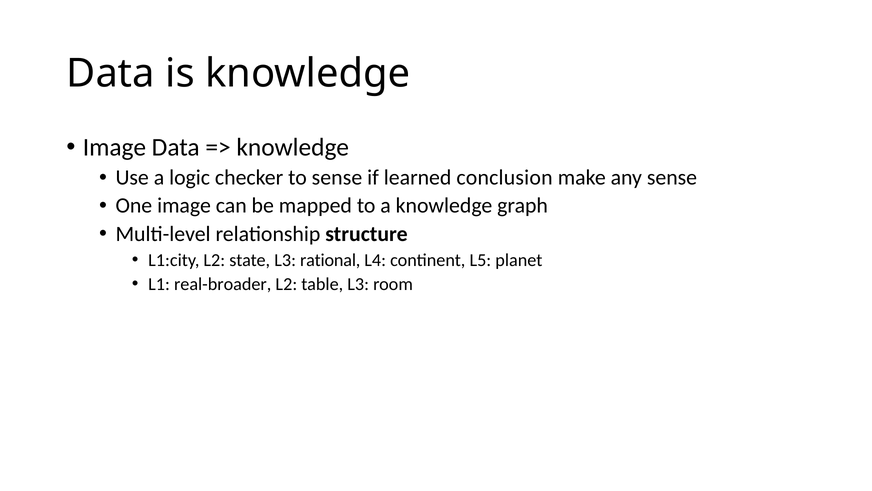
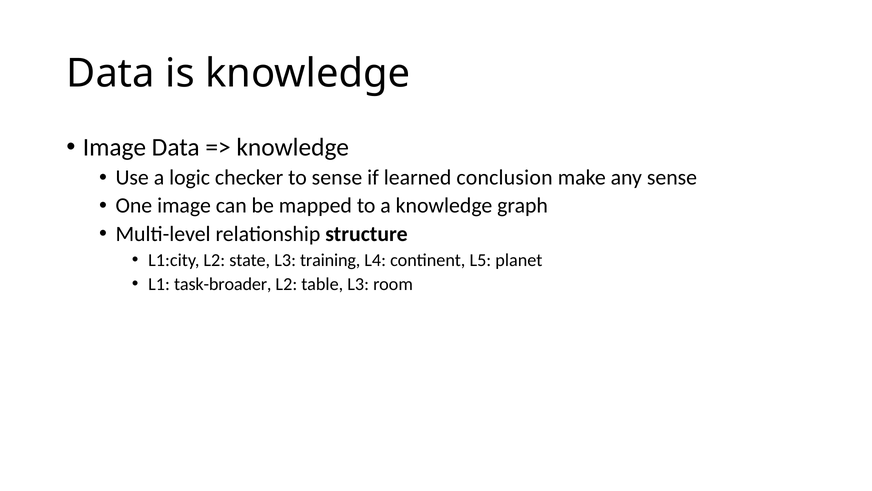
rational: rational -> training
real-broader: real-broader -> task-broader
